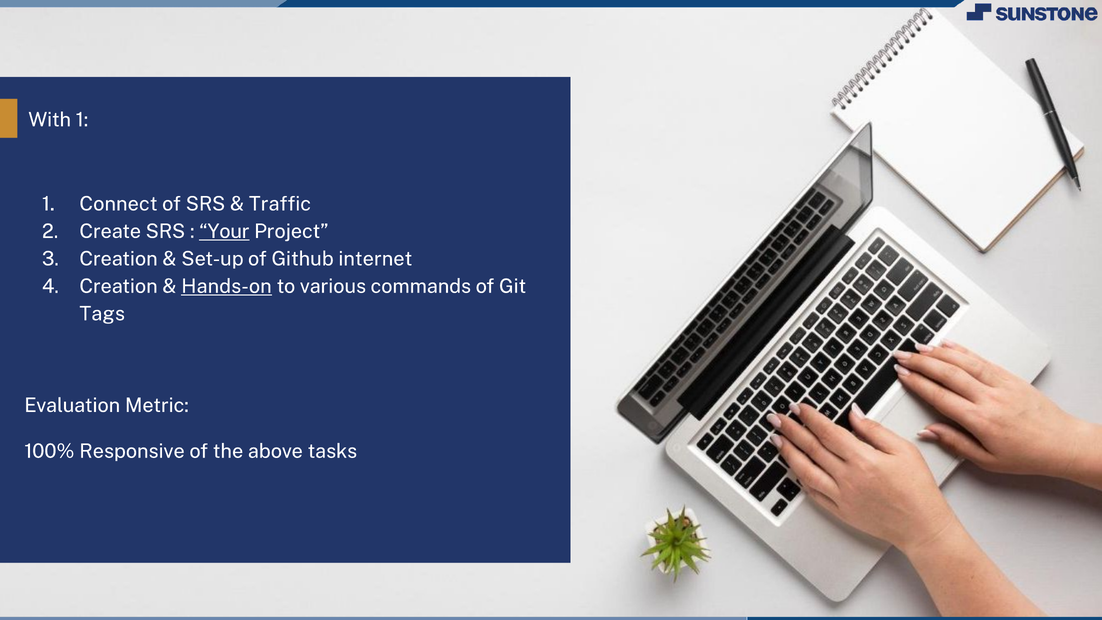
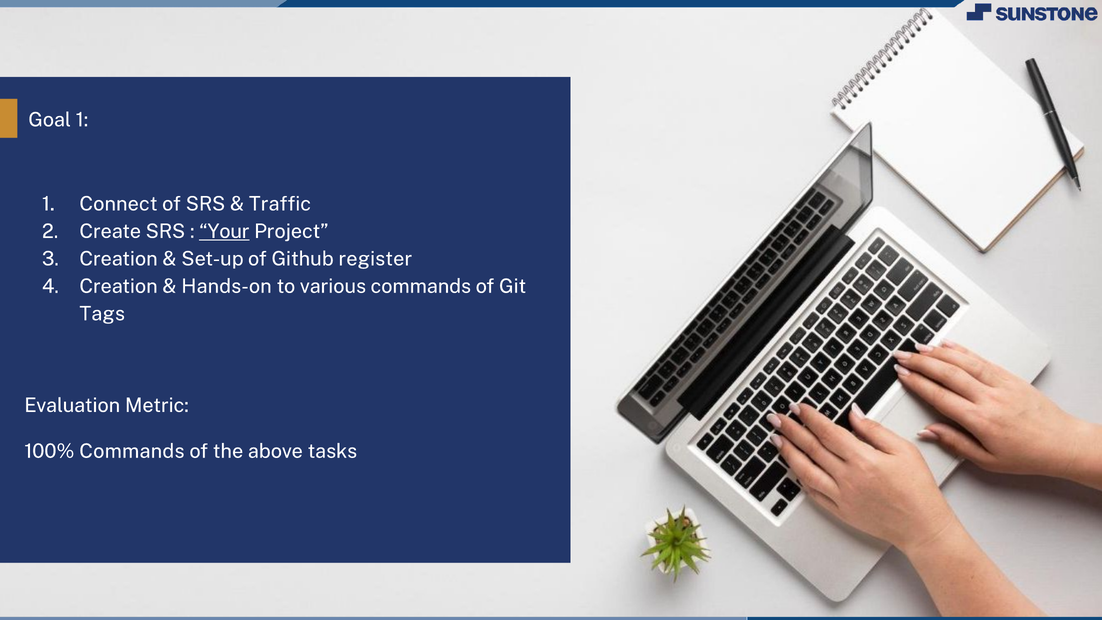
With: With -> Goal
internet: internet -> register
Hands-on underline: present -> none
100% Responsive: Responsive -> Commands
